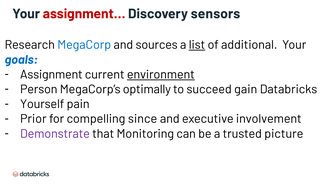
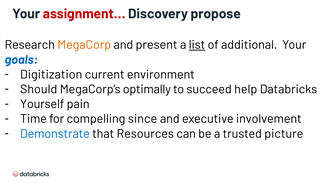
sensors: sensors -> propose
MegaCorp colour: blue -> orange
sources: sources -> present
Assignment: Assignment -> Digitization
environment underline: present -> none
Person: Person -> Should
gain: gain -> help
Prior: Prior -> Time
Demonstrate colour: purple -> blue
Monitoring: Monitoring -> Resources
